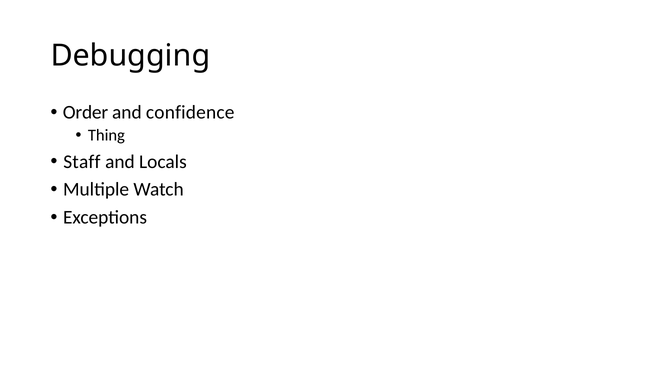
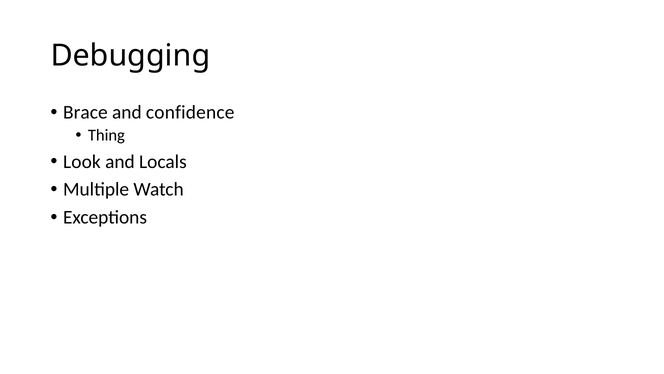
Order: Order -> Brace
Staff: Staff -> Look
